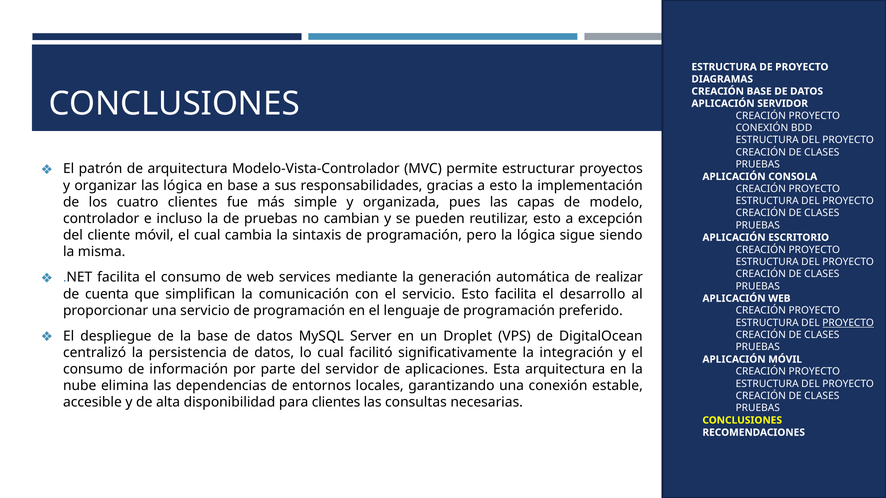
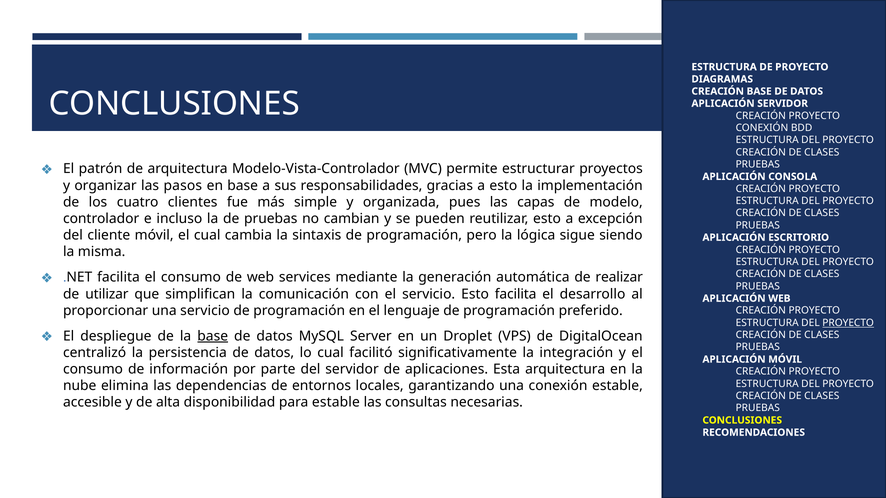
las lógica: lógica -> pasos
cuenta: cuenta -> utilizar
base at (213, 336) underline: none -> present
para clientes: clientes -> estable
